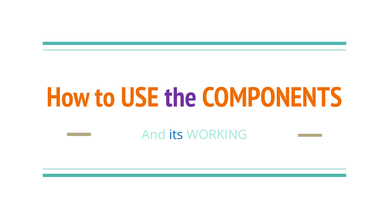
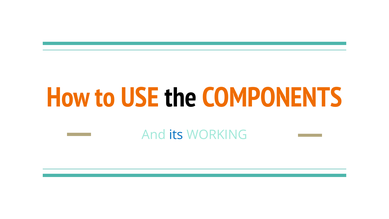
the colour: purple -> black
